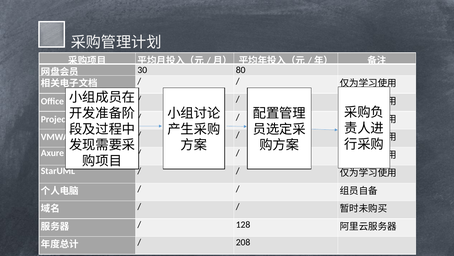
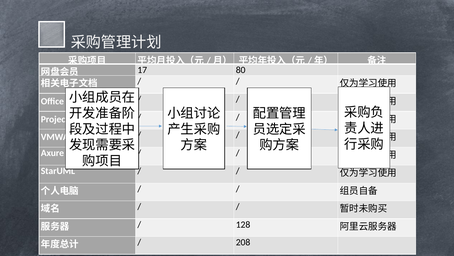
30: 30 -> 17
